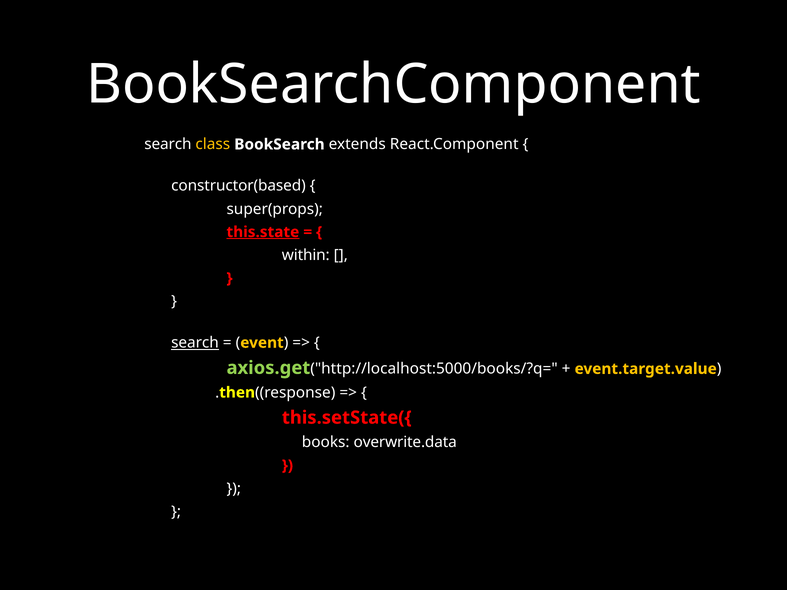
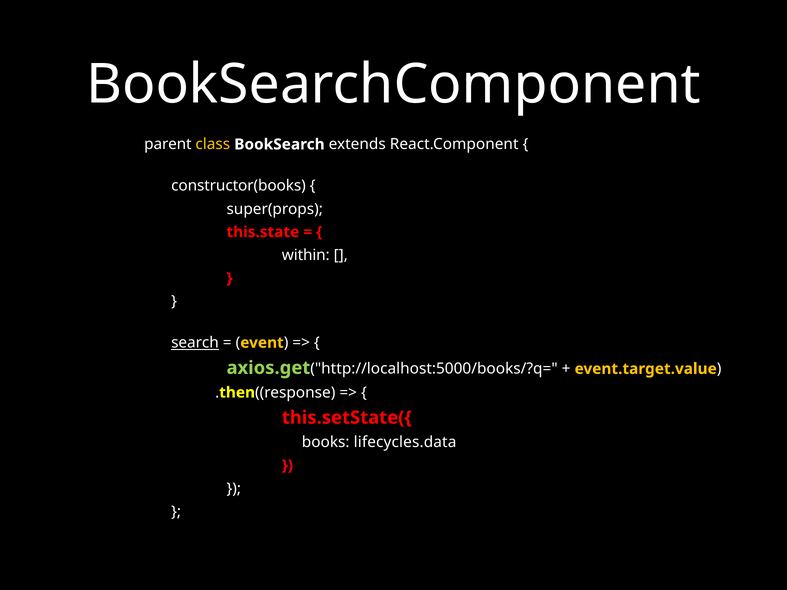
search at (168, 144): search -> parent
constructor(based: constructor(based -> constructor(books
this.state underline: present -> none
overwrite.data: overwrite.data -> lifecycles.data
